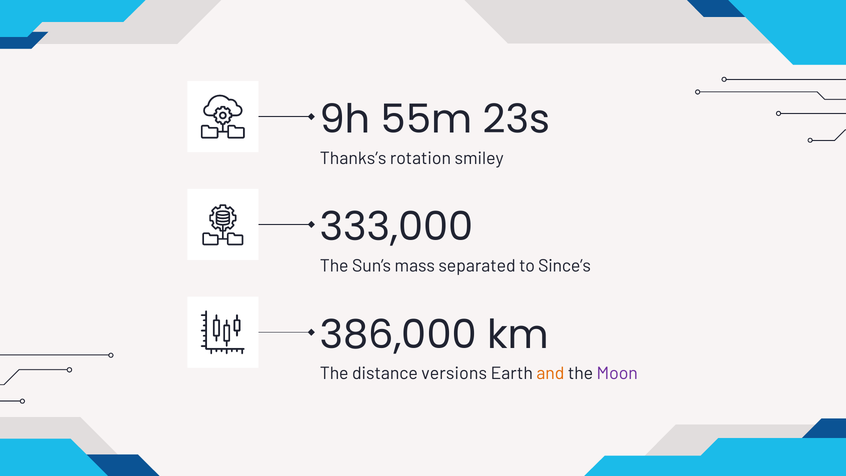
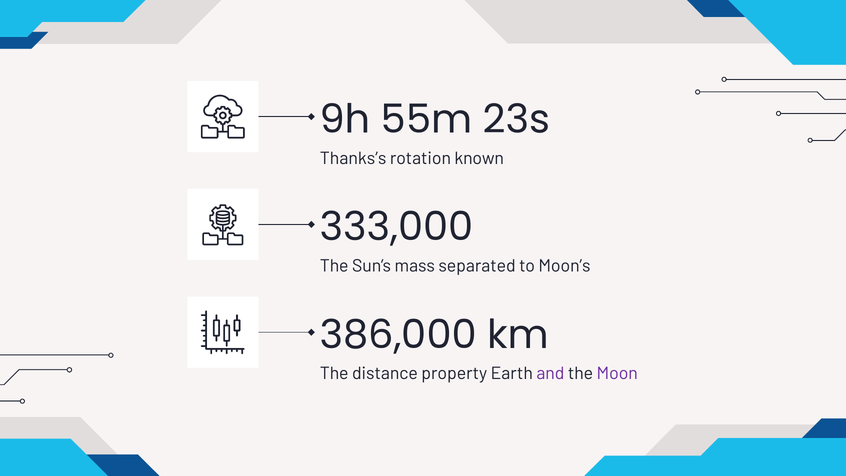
smiley: smiley -> known
Since’s: Since’s -> Moon’s
versions: versions -> property
and colour: orange -> purple
